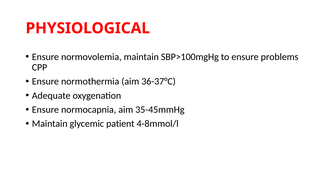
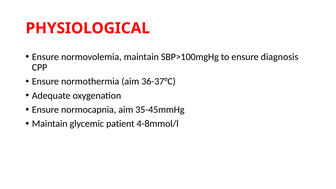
problems: problems -> diagnosis
